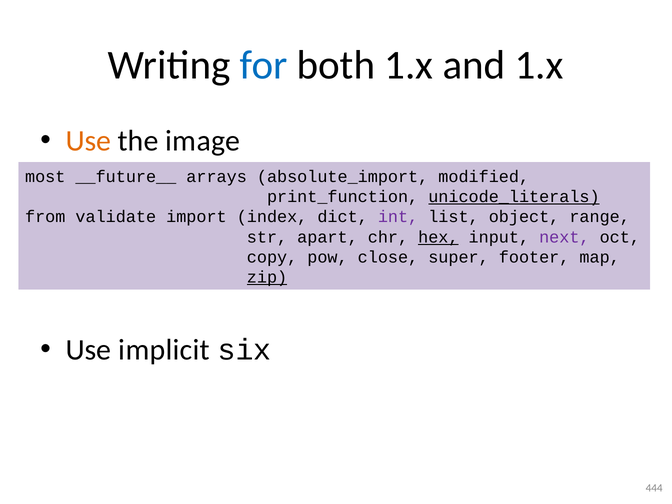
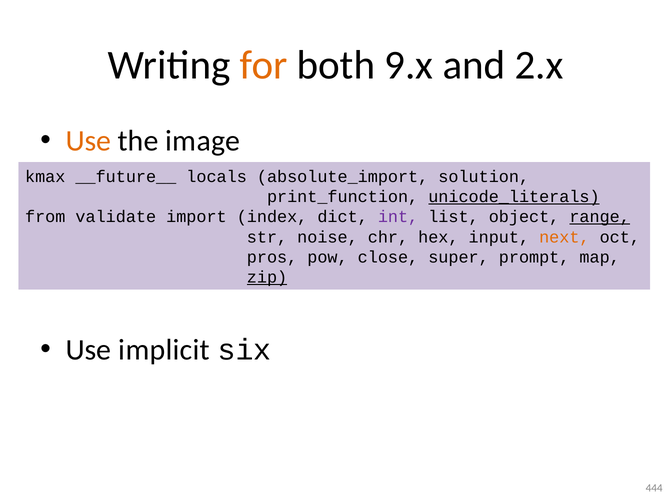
for colour: blue -> orange
both 1.x: 1.x -> 9.x
and 1.x: 1.x -> 2.x
most: most -> kmax
arrays: arrays -> locals
modified: modified -> solution
range underline: none -> present
apart: apart -> noise
hex underline: present -> none
next colour: purple -> orange
copy: copy -> pros
footer: footer -> prompt
